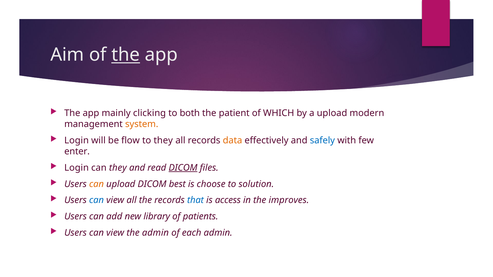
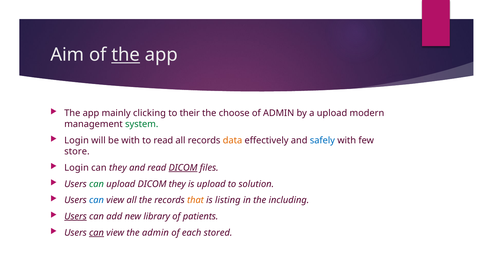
both: both -> their
patient: patient -> choose
of WHICH: WHICH -> ADMIN
system colour: orange -> green
be flow: flow -> with
to they: they -> read
enter: enter -> store
can at (97, 184) colour: orange -> green
DICOM best: best -> they
is choose: choose -> upload
that colour: blue -> orange
access: access -> listing
improves: improves -> including
Users at (76, 217) underline: none -> present
can at (97, 233) underline: none -> present
each admin: admin -> stored
